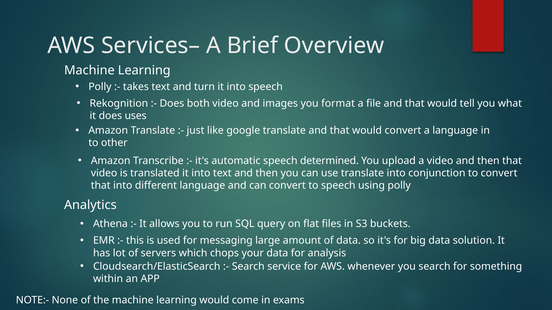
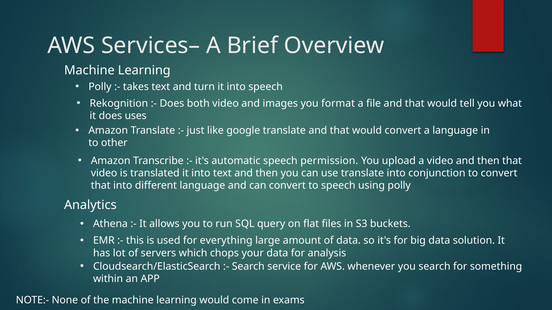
determined: determined -> permission
messaging: messaging -> everything
